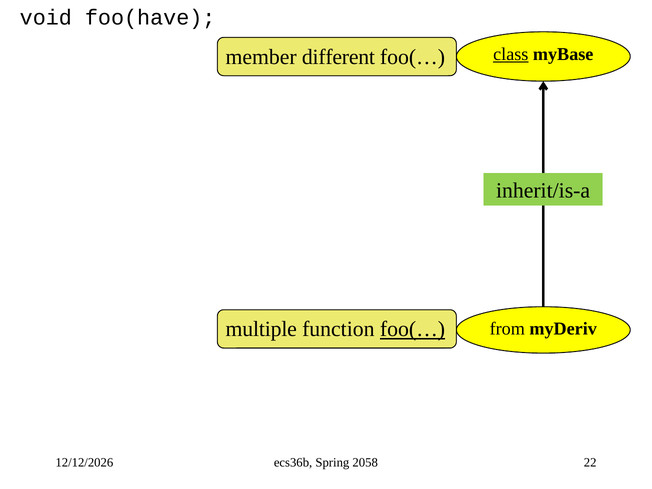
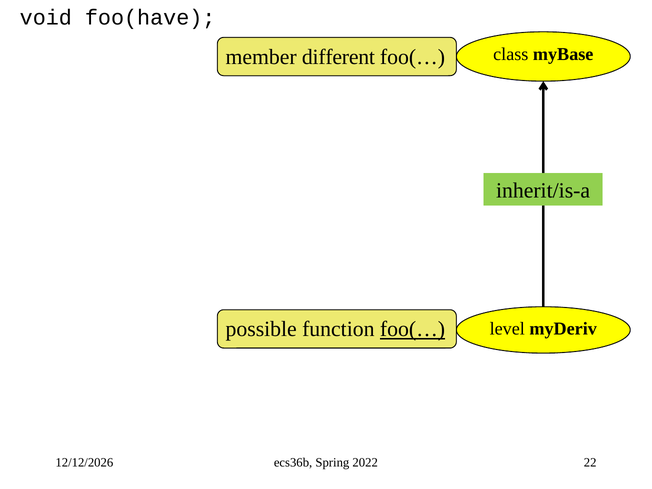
class underline: present -> none
multiple: multiple -> possible
from: from -> level
2058: 2058 -> 2022
